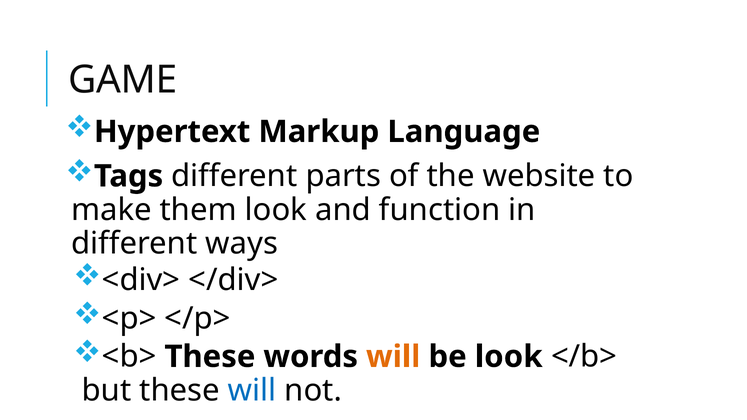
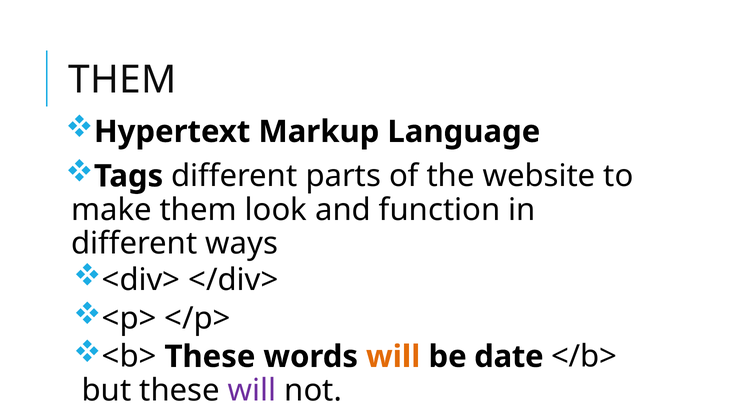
GAME at (123, 80): GAME -> THEM
be look: look -> date
will at (252, 390) colour: blue -> purple
